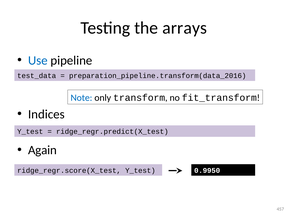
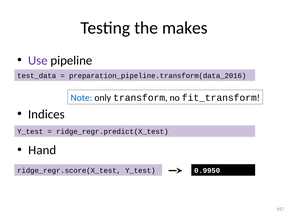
arrays: arrays -> makes
Use colour: blue -> purple
Again: Again -> Hand
